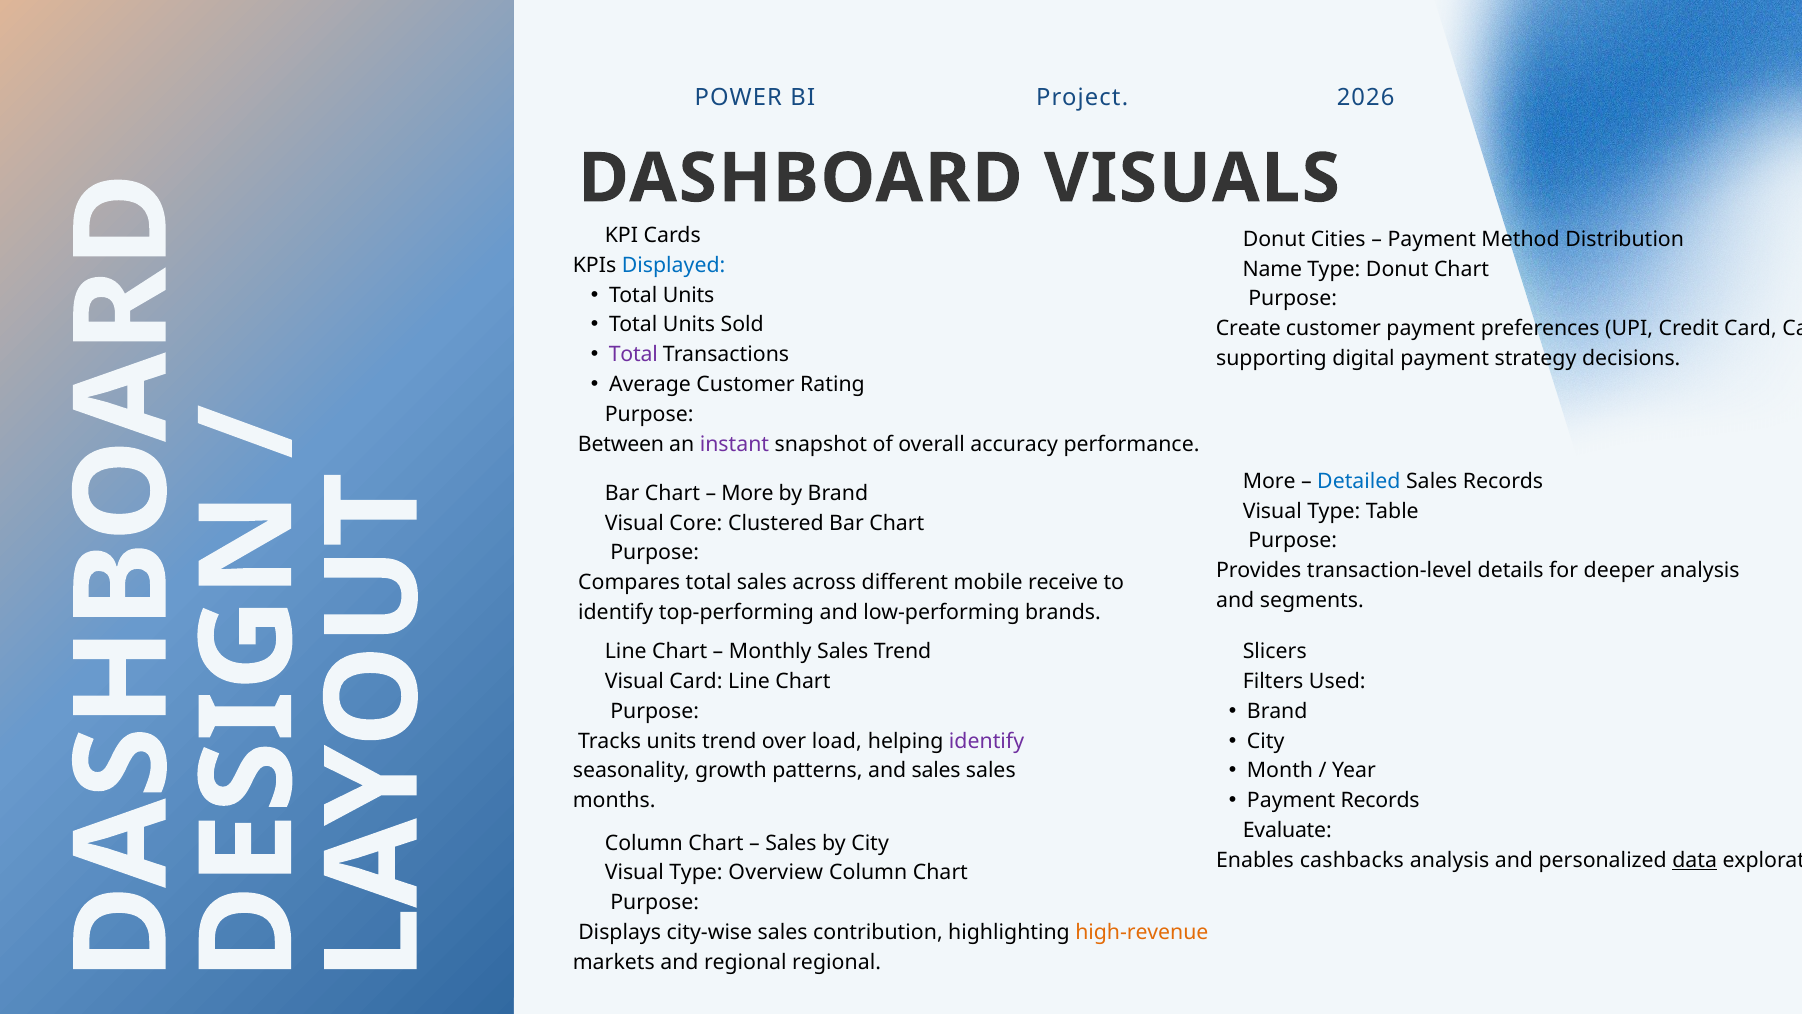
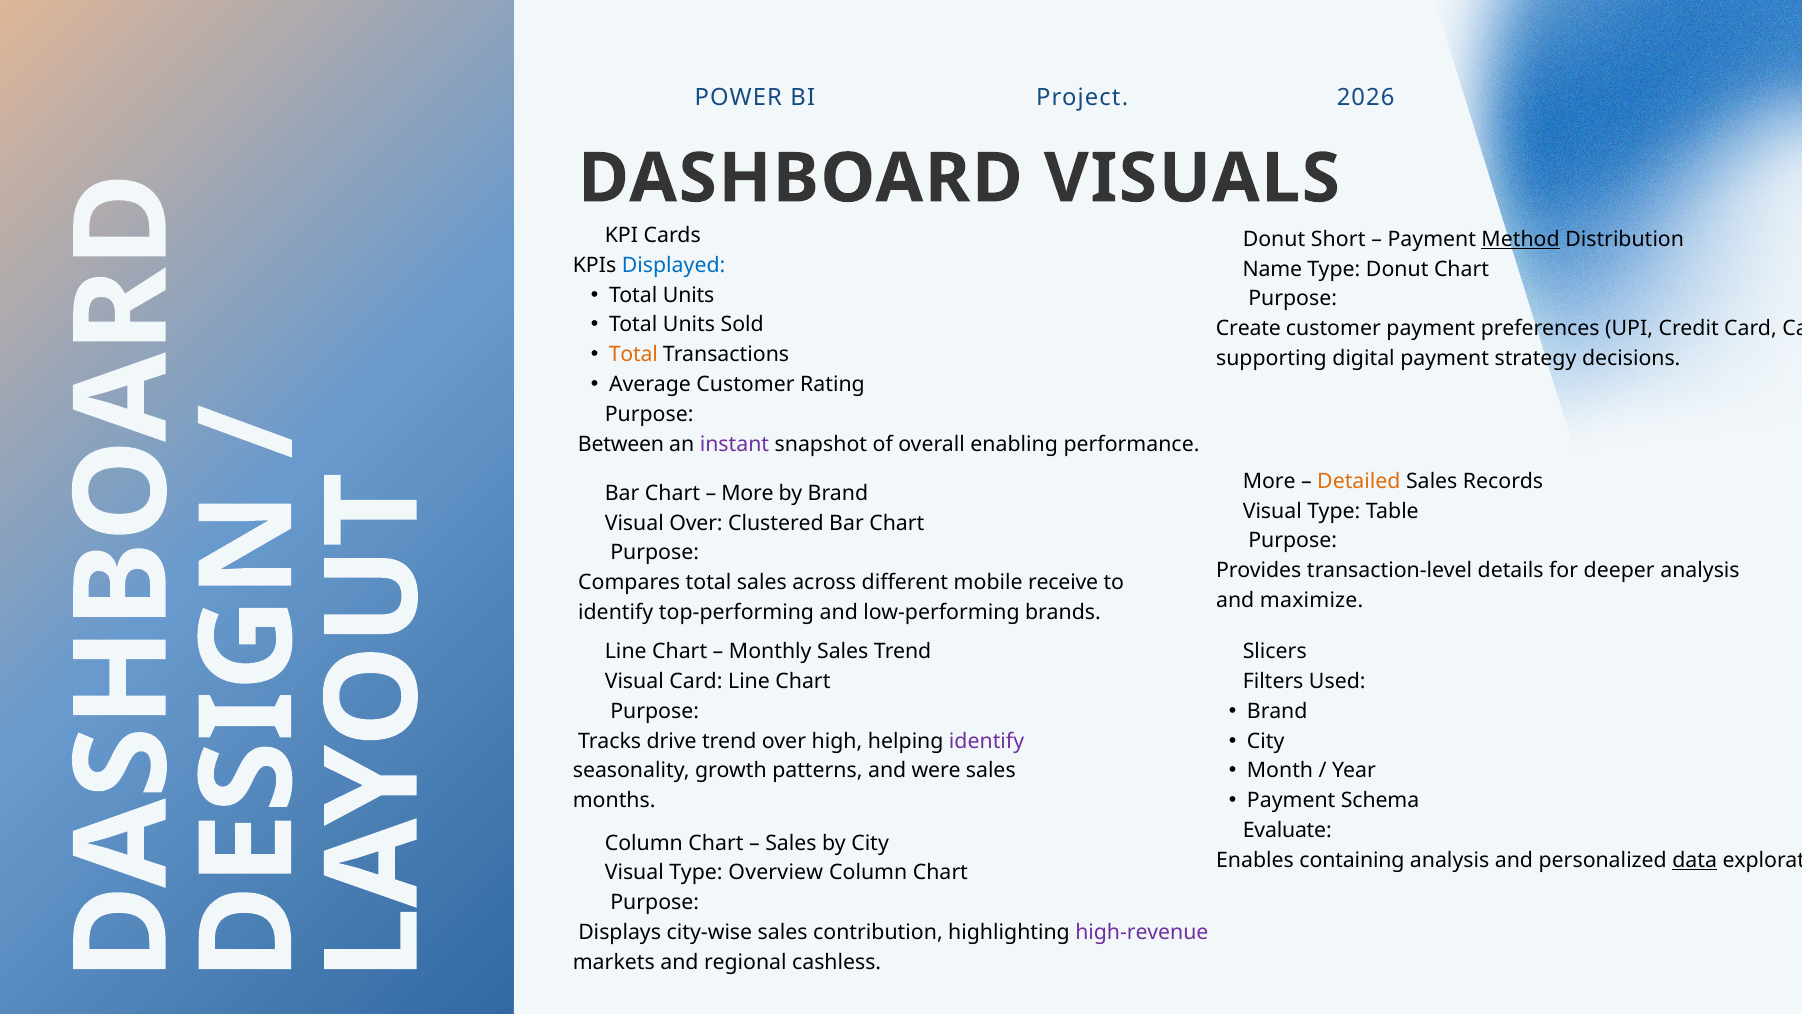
Cities: Cities -> Short
Method underline: none -> present
Total at (633, 355) colour: purple -> orange
accuracy: accuracy -> enabling
Detailed colour: blue -> orange
Visual Core: Core -> Over
segments: segments -> maximize
Tracks units: units -> drive
load: load -> high
and sales: sales -> were
Payment Records: Records -> Schema
cashbacks: cashbacks -> containing
high-revenue colour: orange -> purple
regional regional: regional -> cashless
